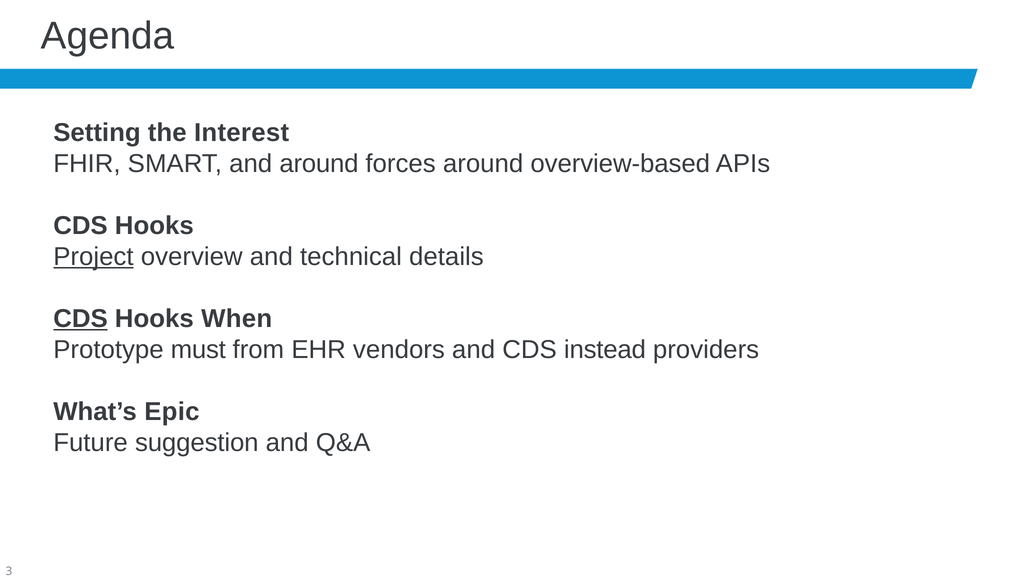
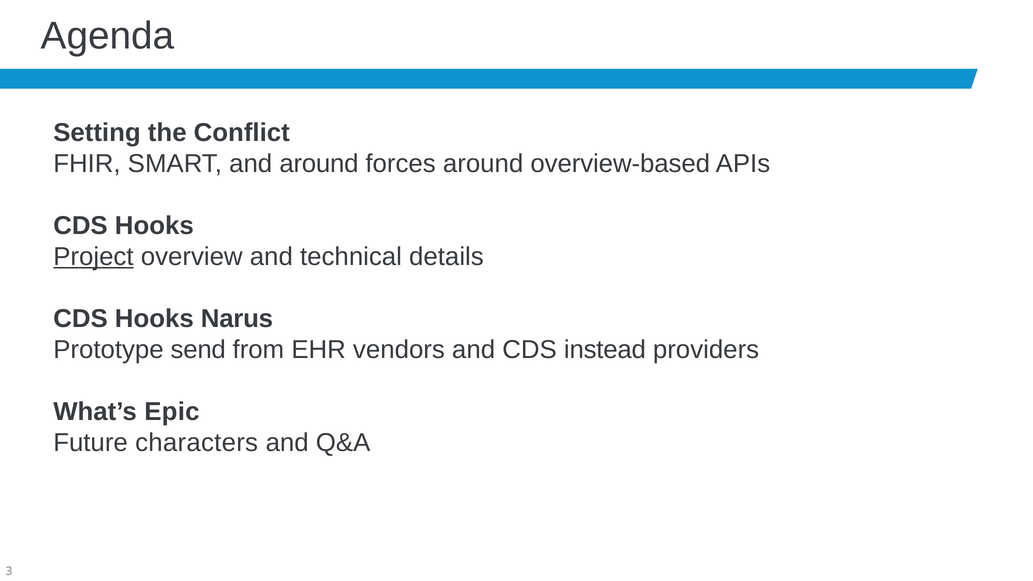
Interest: Interest -> Conflict
CDS at (80, 319) underline: present -> none
When: When -> Narus
must: must -> send
suggestion: suggestion -> characters
